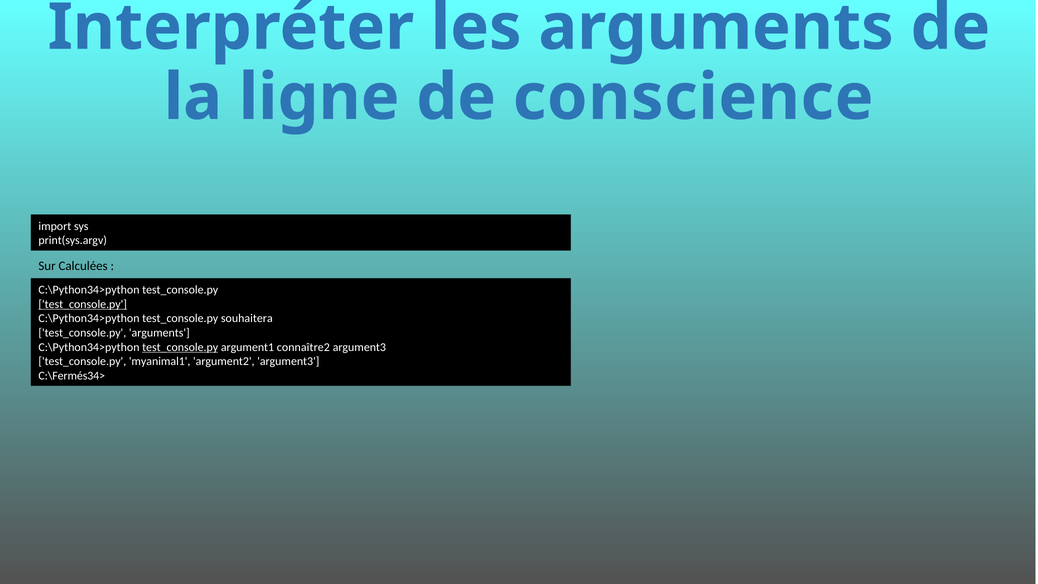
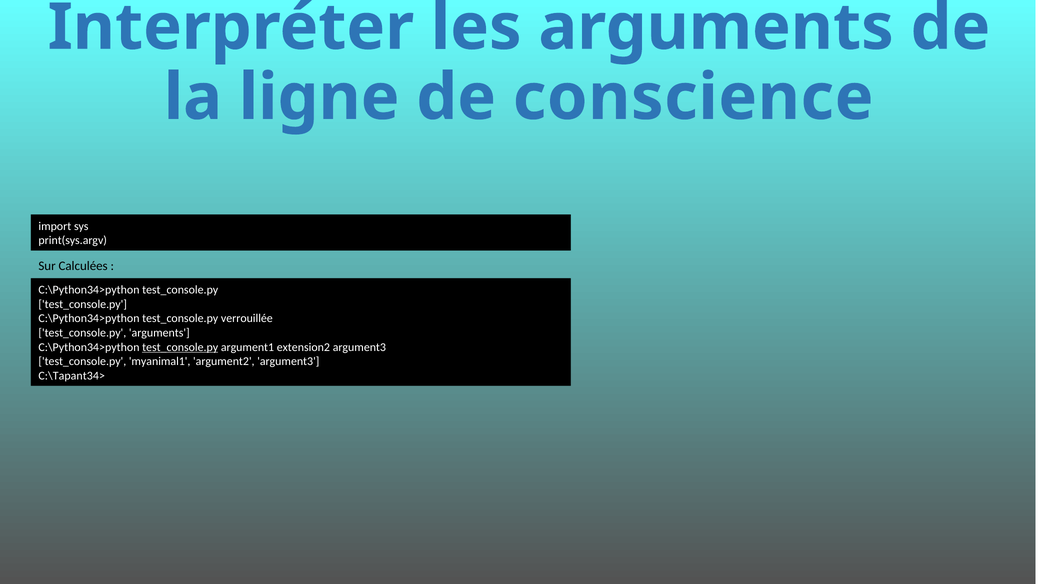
test_console.py at (83, 304) underline: present -> none
souhaitera: souhaitera -> verrouillée
connaître2: connaître2 -> extension2
C:\Fermés34>: C:\Fermés34> -> C:\Tapant34>
